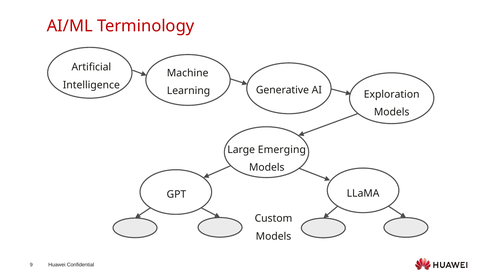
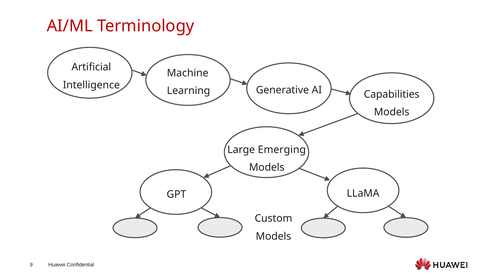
Exploration: Exploration -> Capabilities
